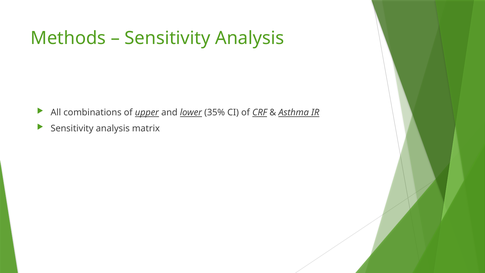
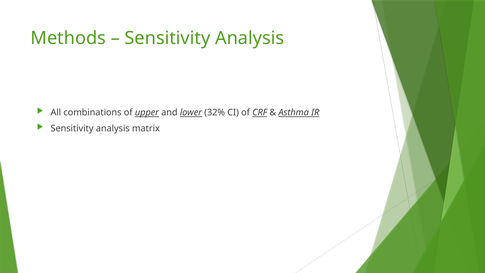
35%: 35% -> 32%
